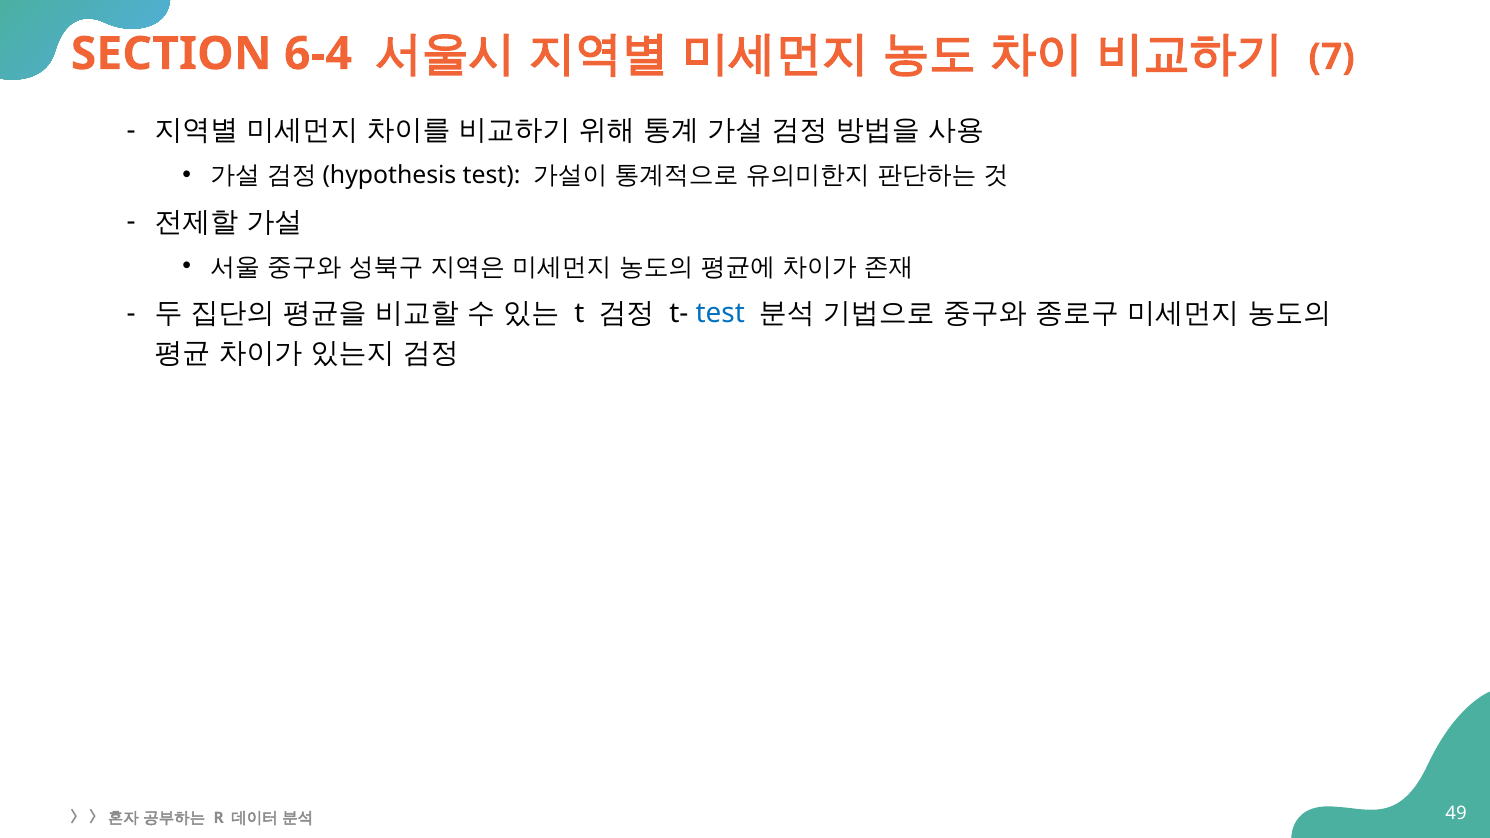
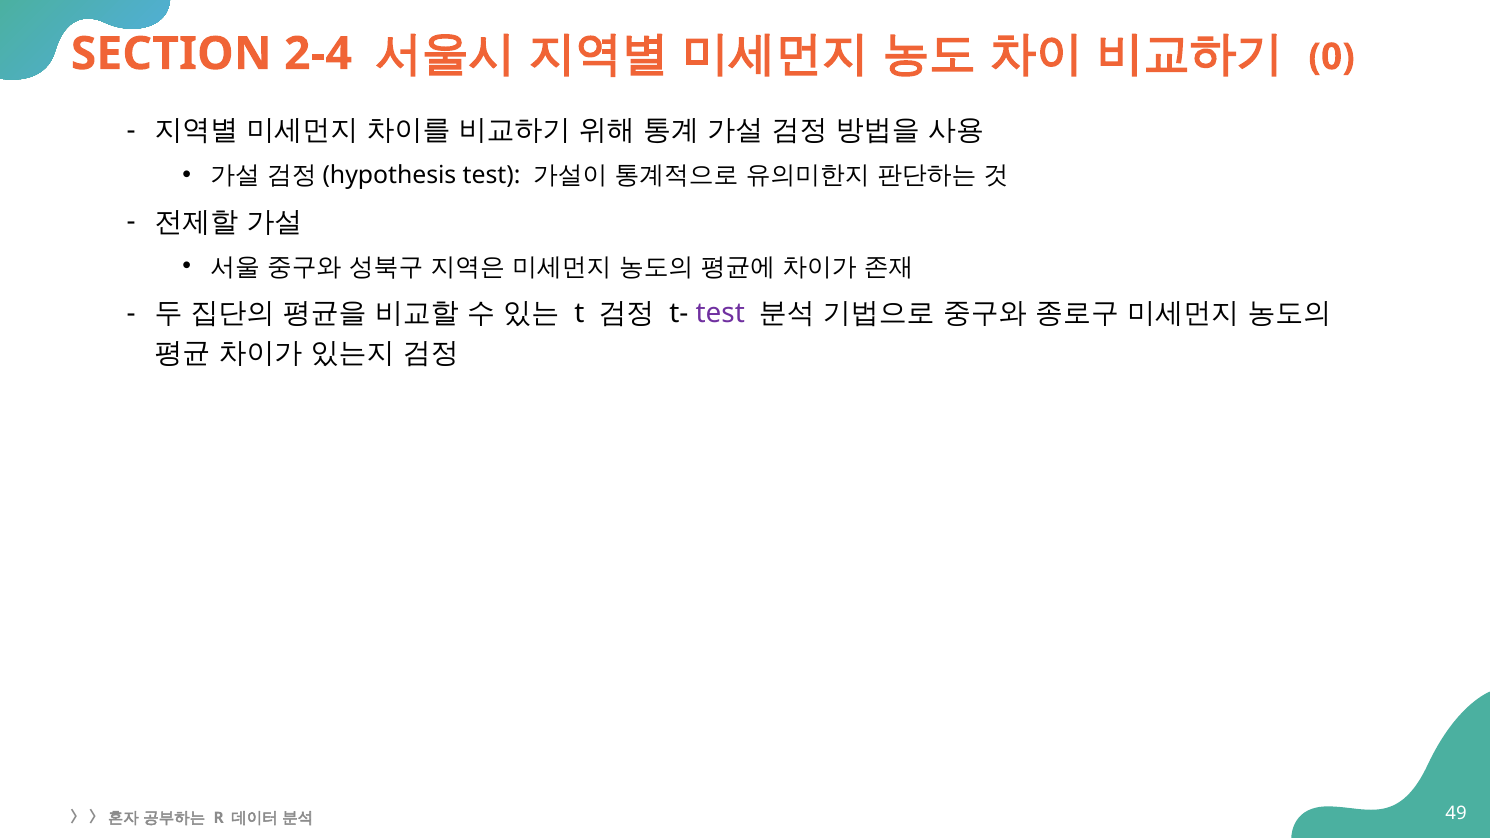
6-4: 6-4 -> 2-4
7: 7 -> 0
test at (720, 313) colour: blue -> purple
